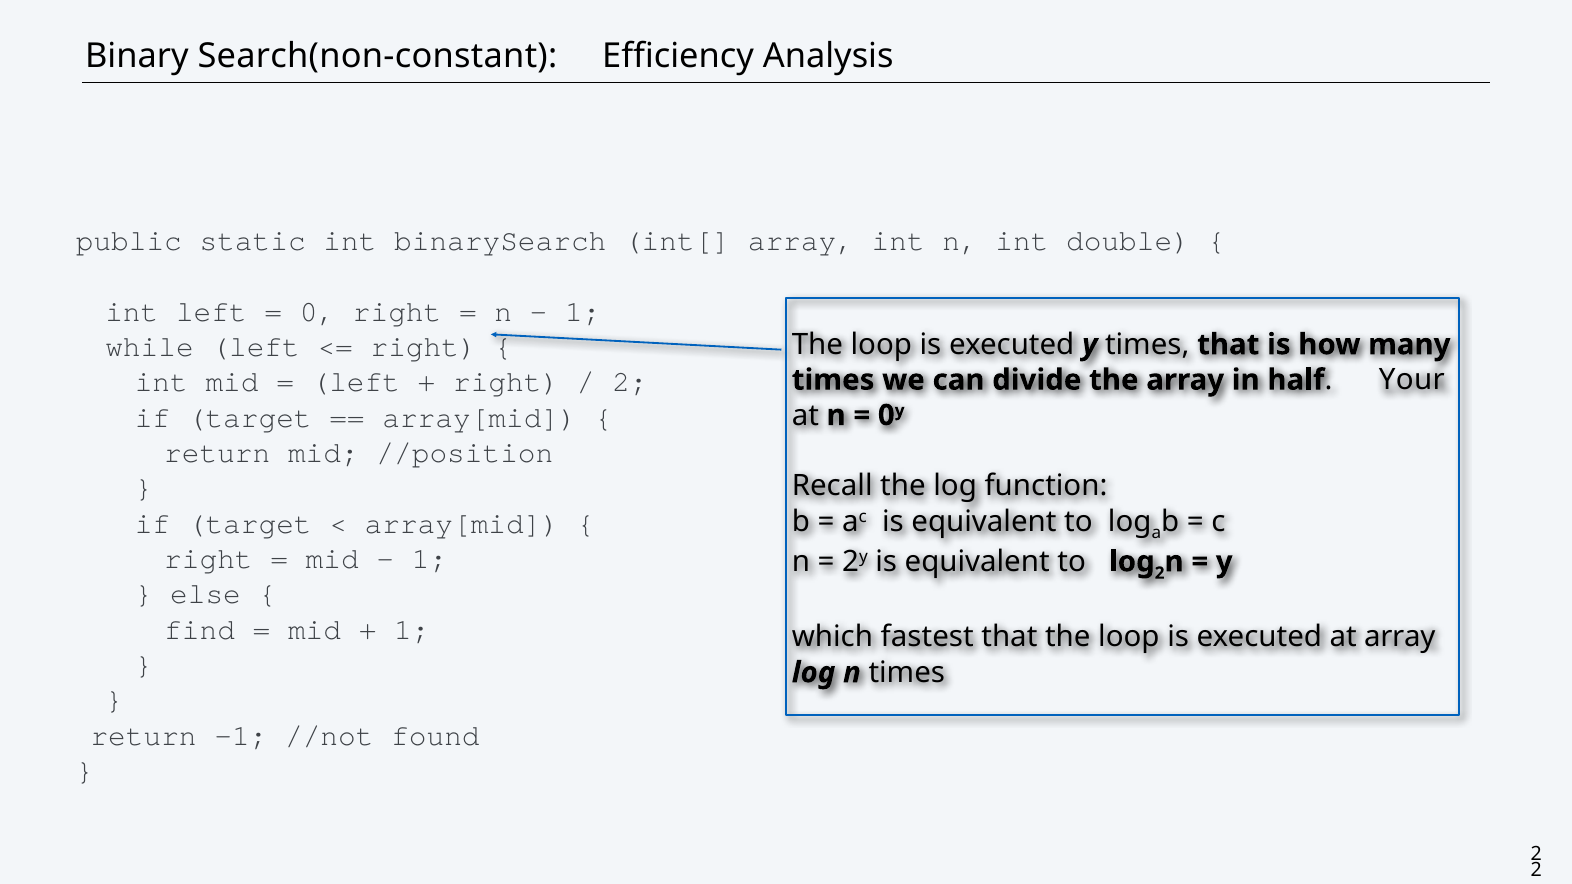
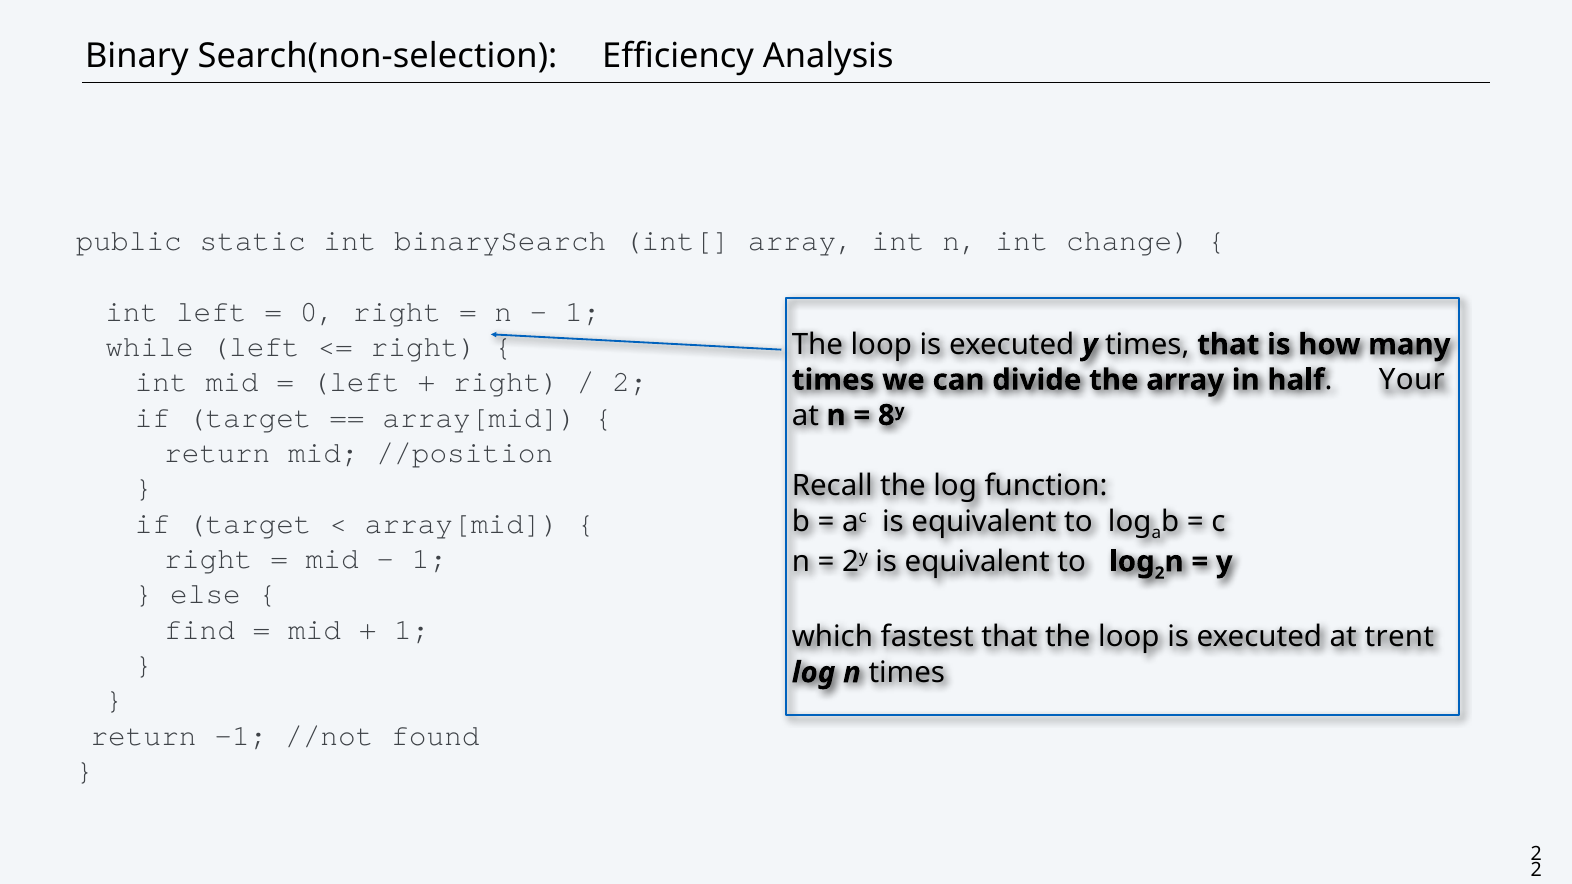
Search(non-constant: Search(non-constant -> Search(non-selection
double: double -> change
0 at (886, 415): 0 -> 8
at array: array -> trent
